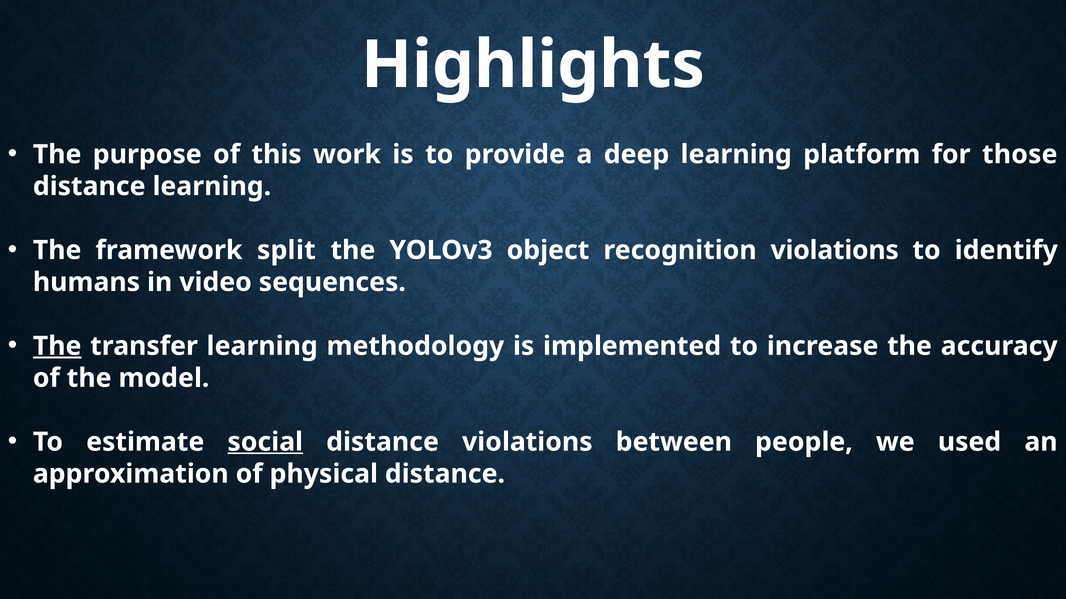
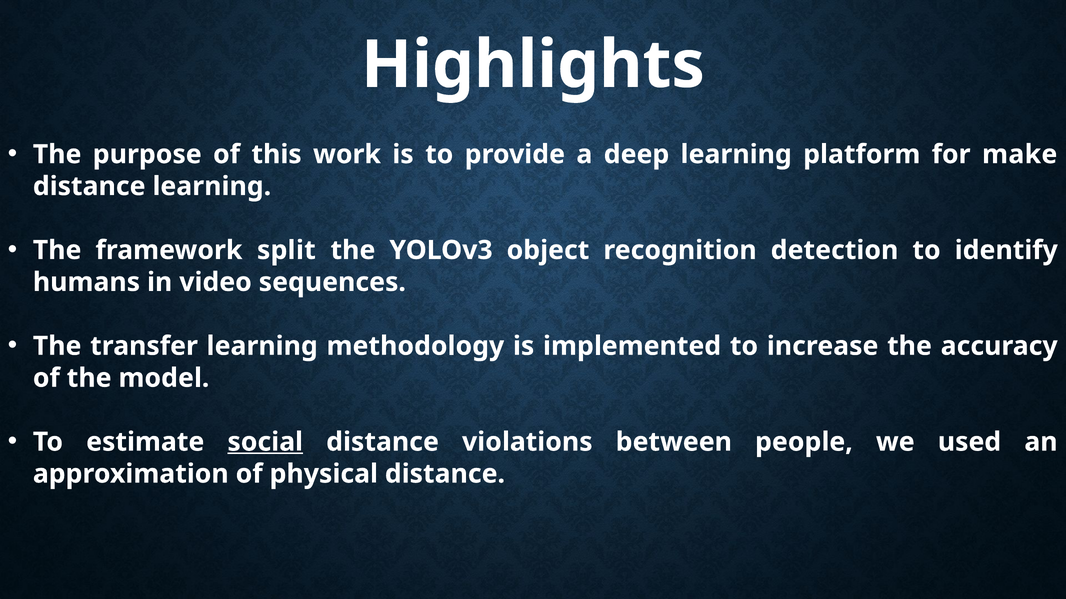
those: those -> make
recognition violations: violations -> detection
The at (57, 346) underline: present -> none
